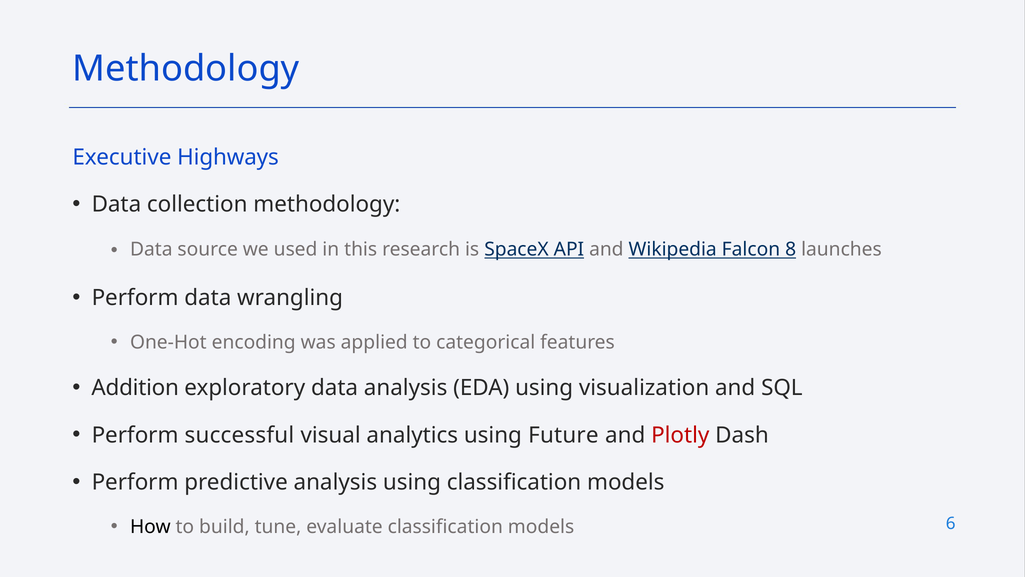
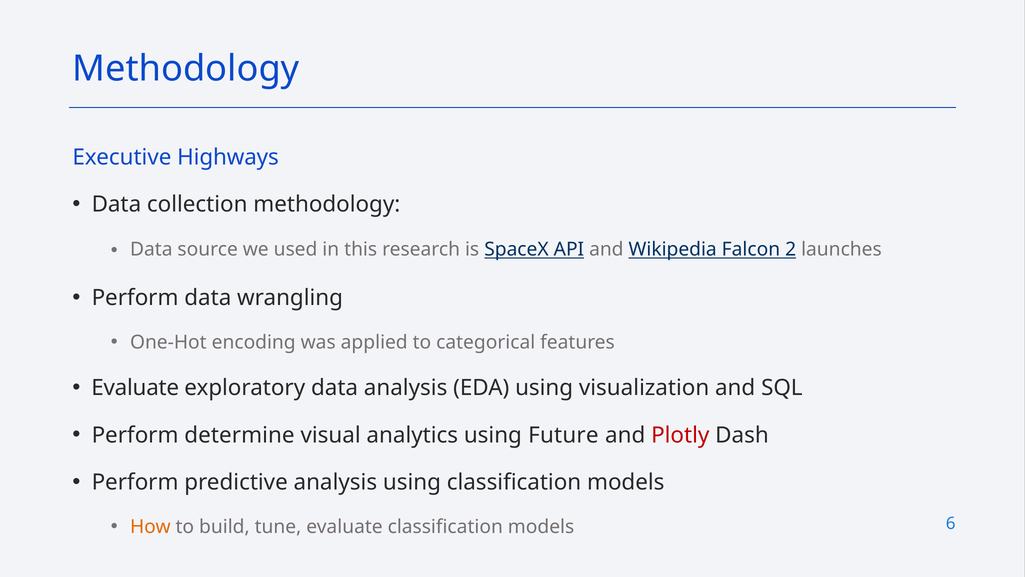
8: 8 -> 2
Addition at (135, 388): Addition -> Evaluate
successful: successful -> determine
How colour: black -> orange
